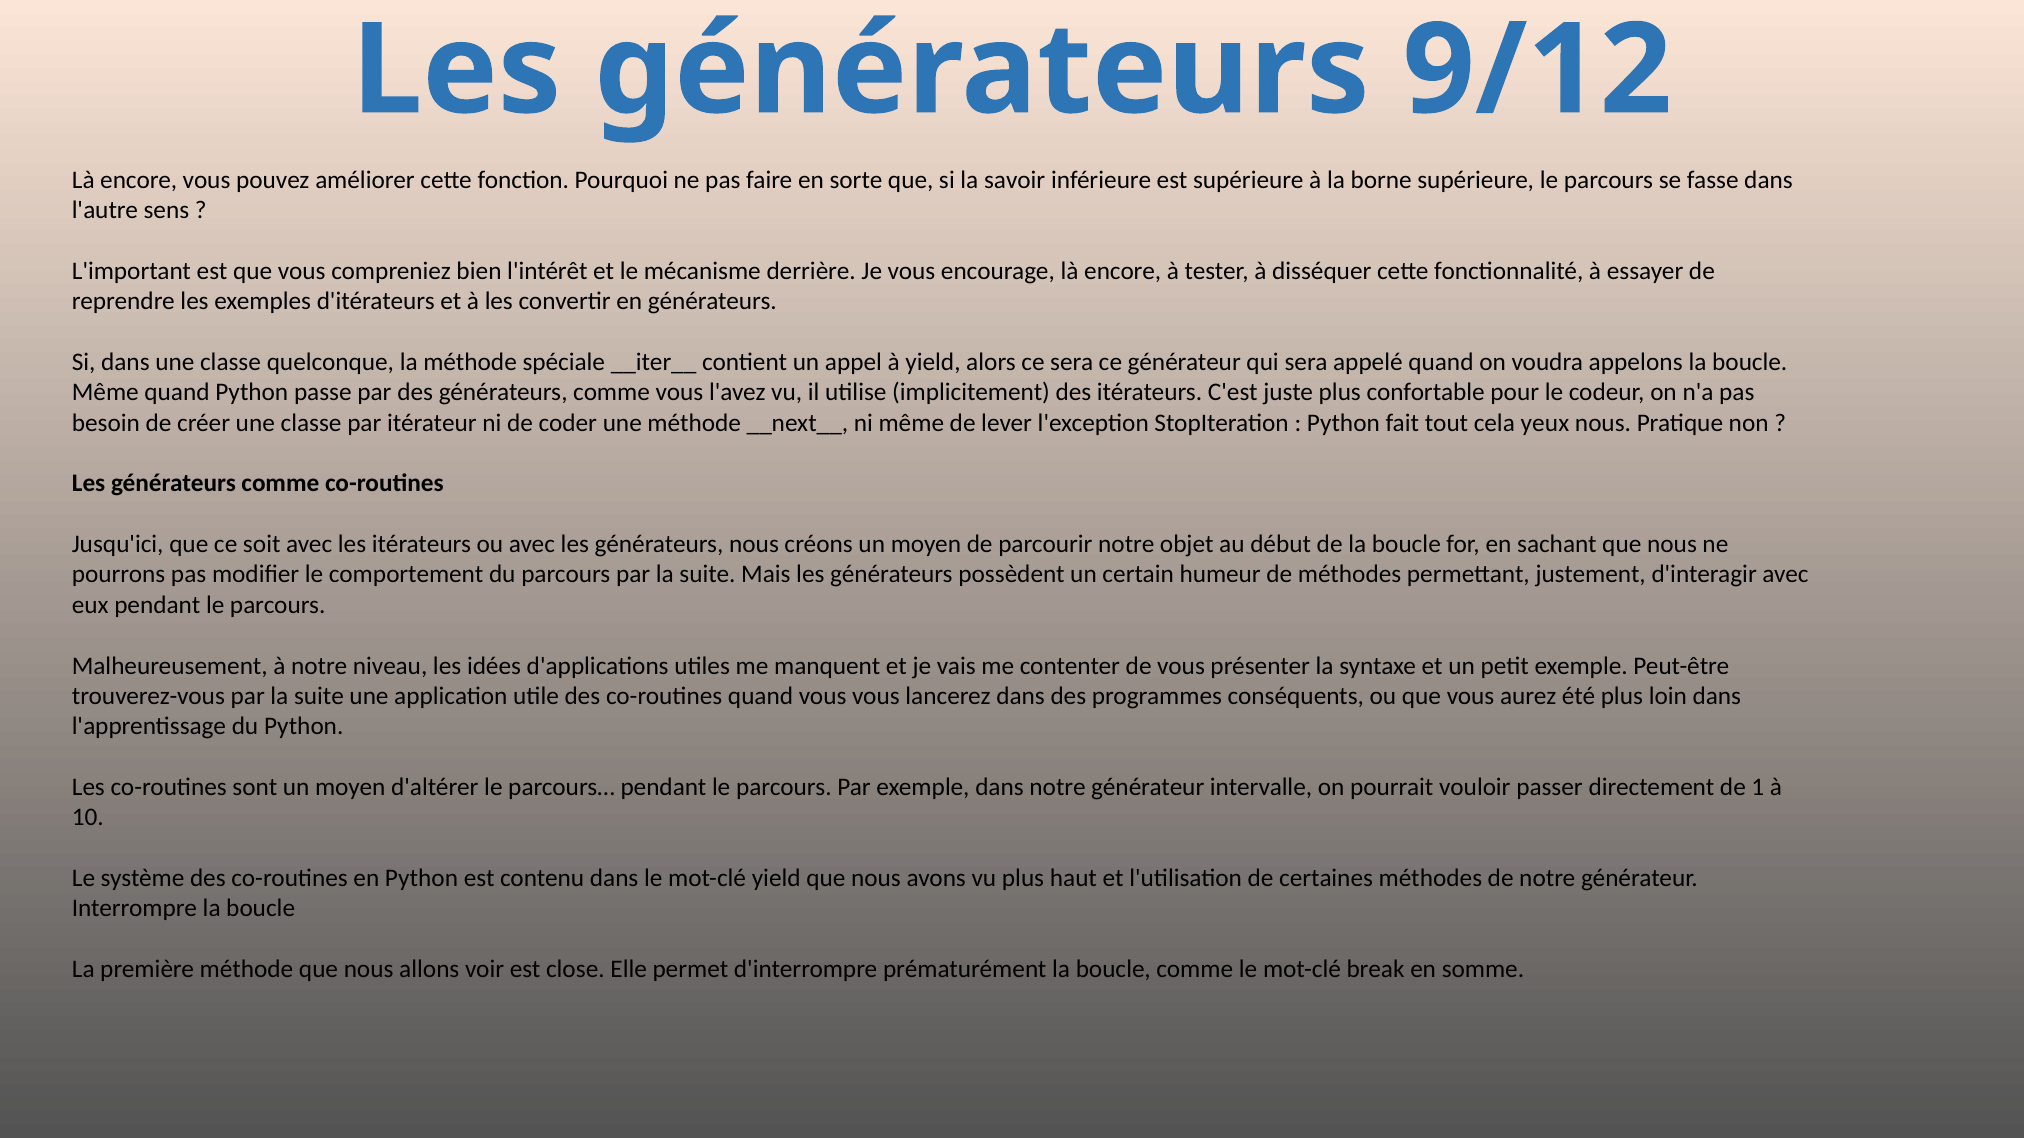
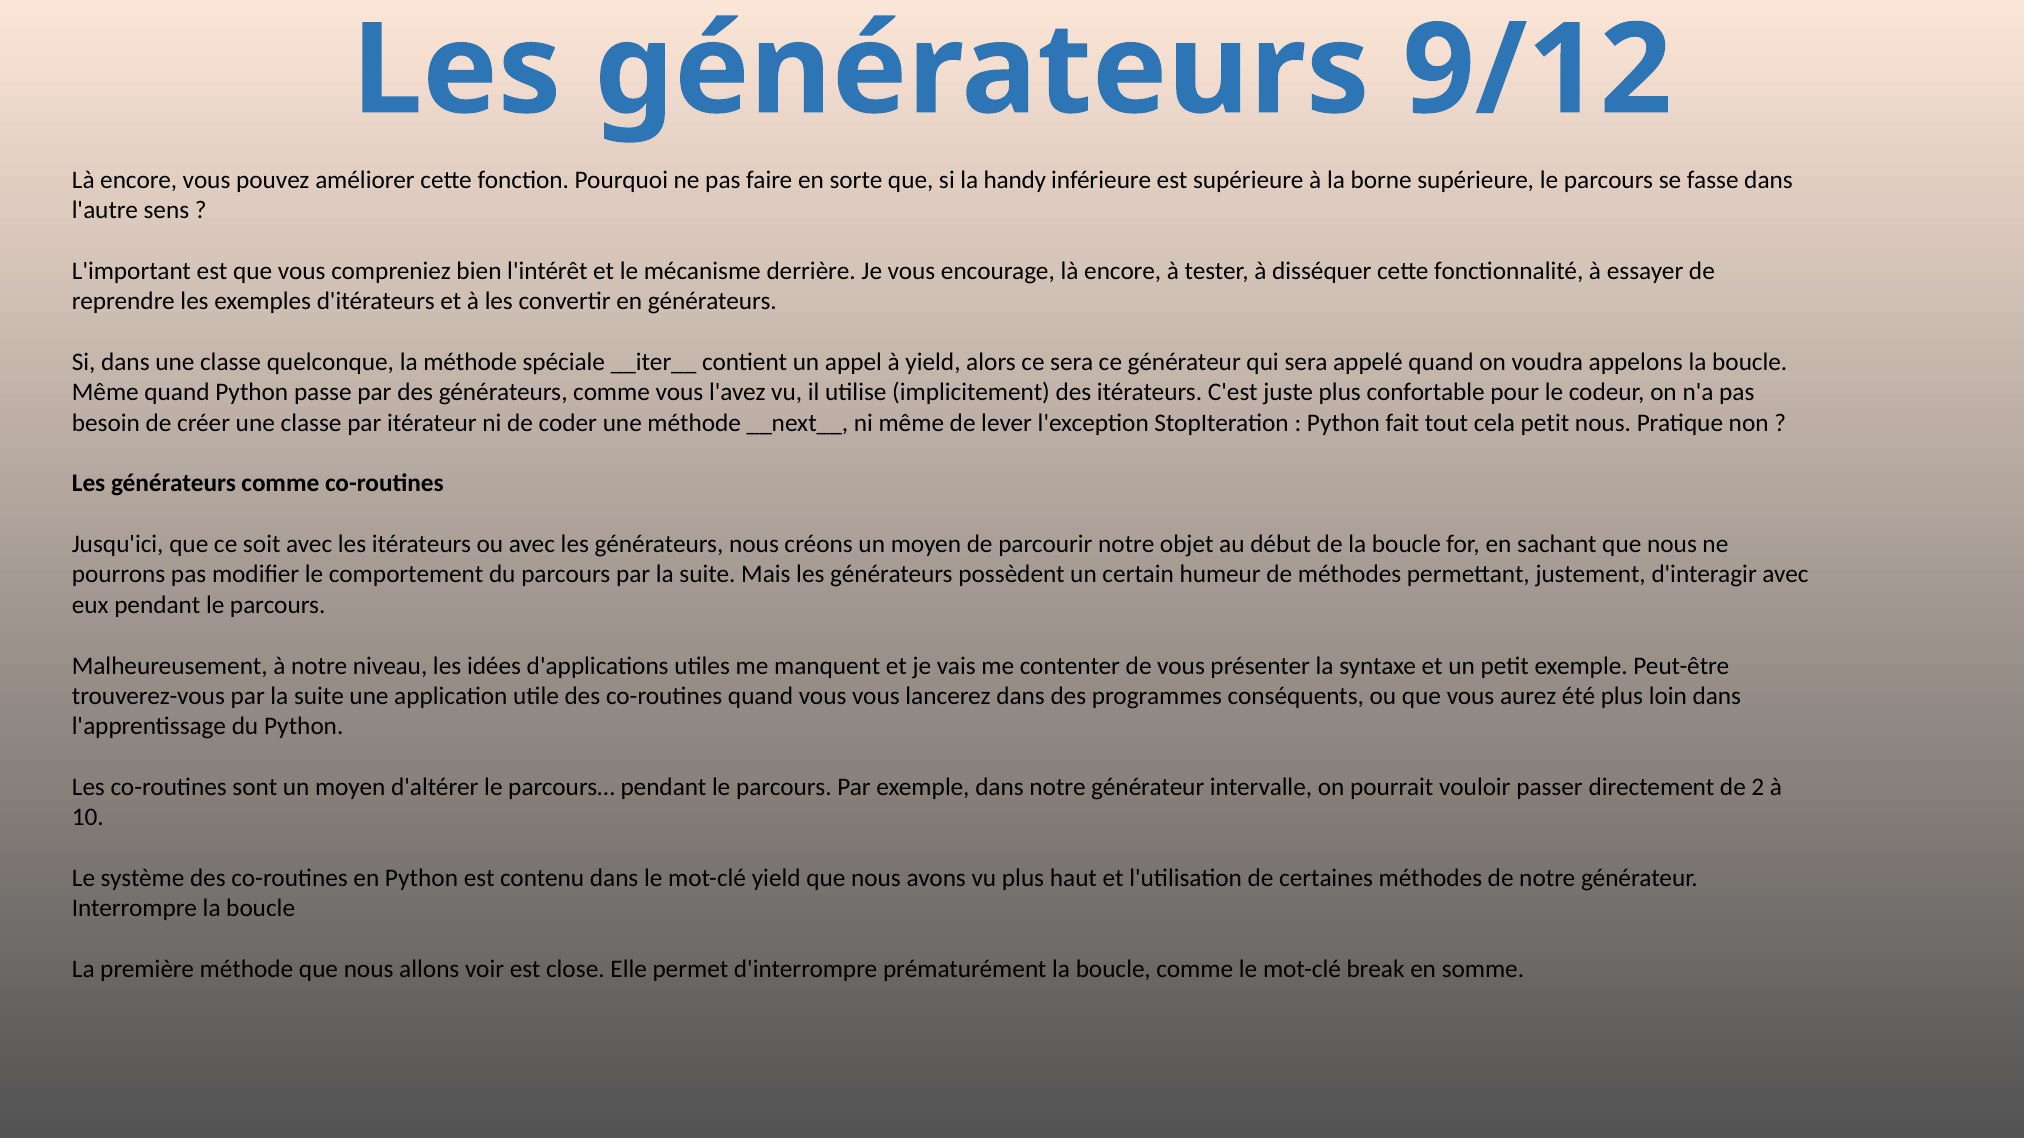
savoir: savoir -> handy
cela yeux: yeux -> petit
1: 1 -> 2
